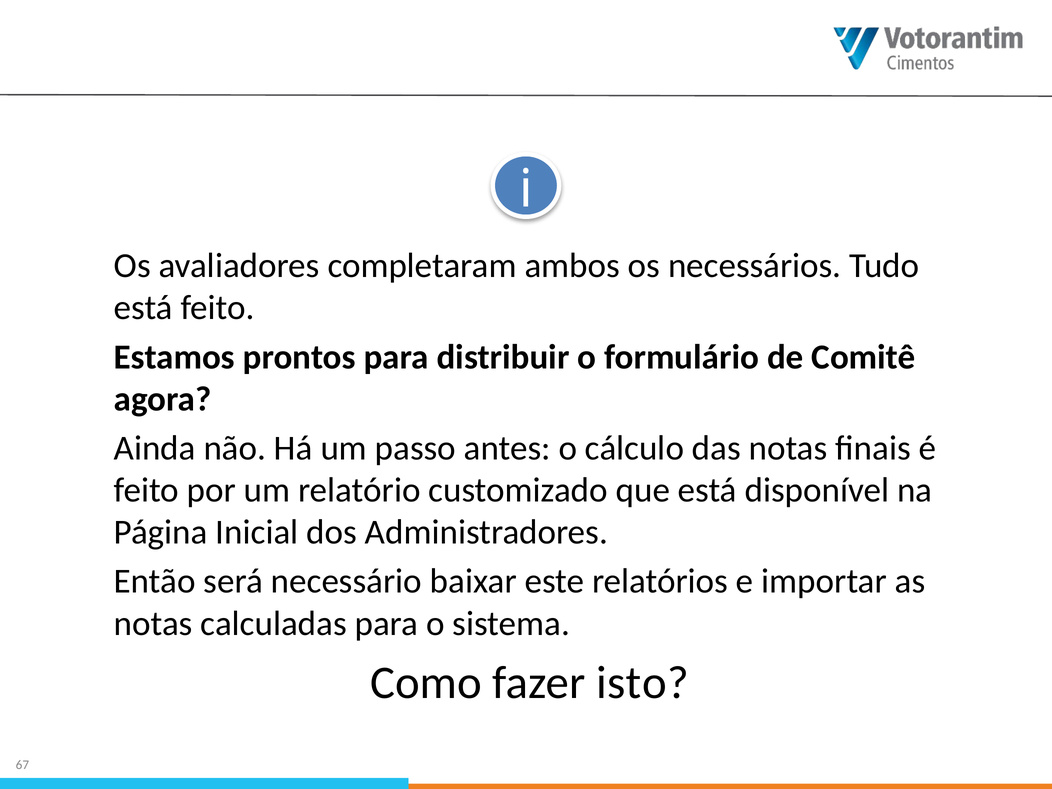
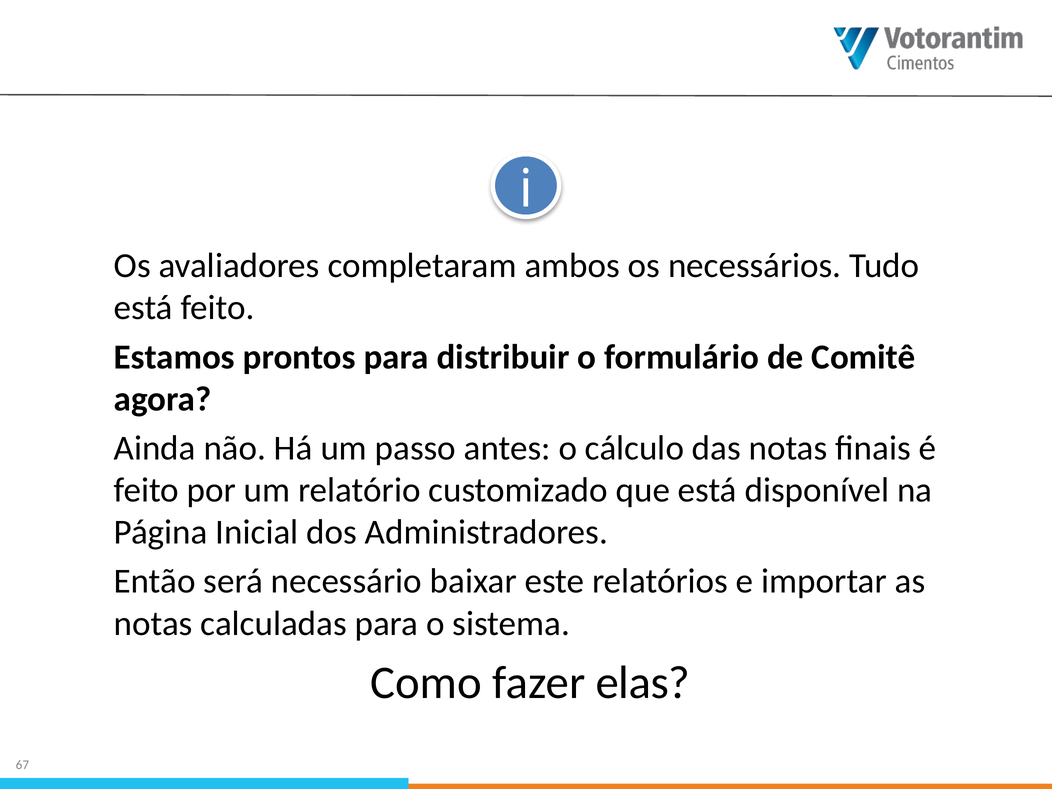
isto: isto -> elas
